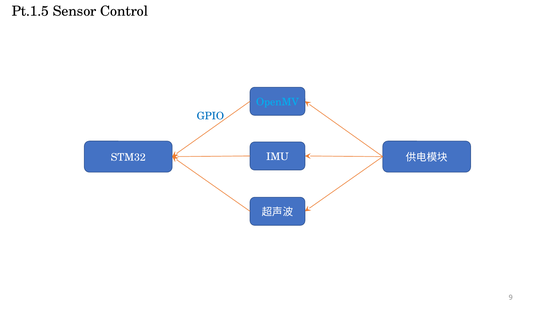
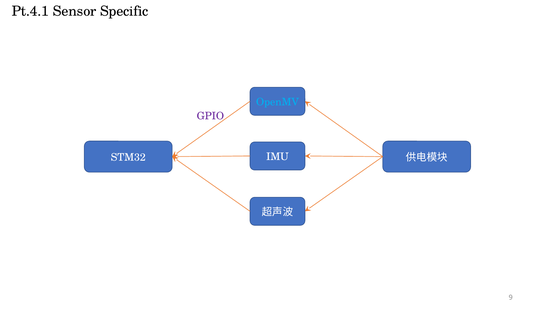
Pt.1.5: Pt.1.5 -> Pt.4.1
Control: Control -> Specific
GPIO colour: blue -> purple
